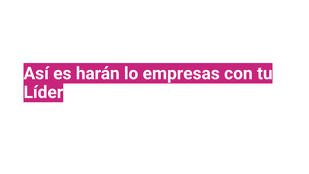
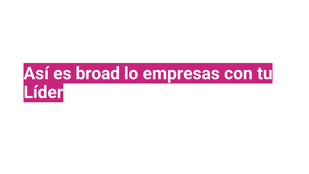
harán: harán -> broad
